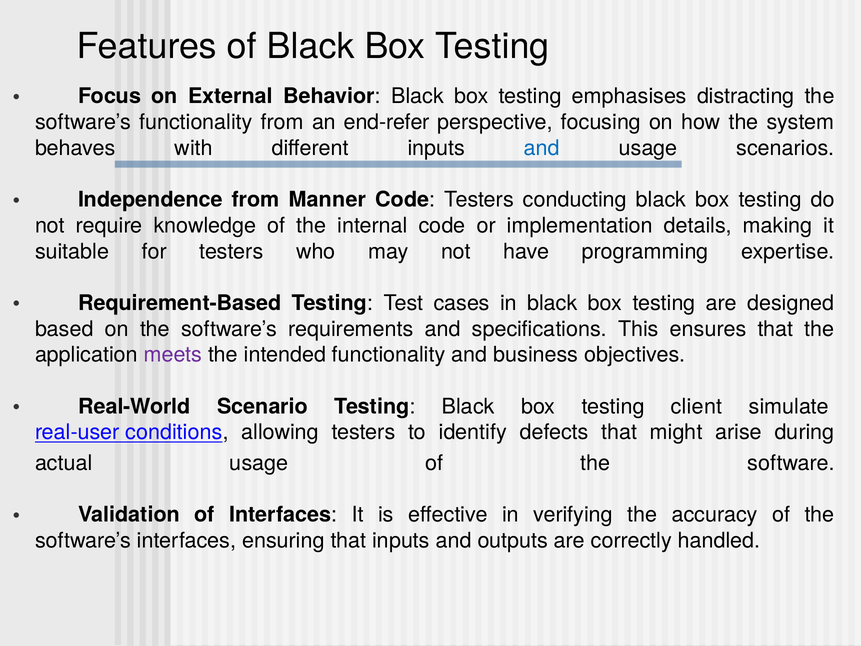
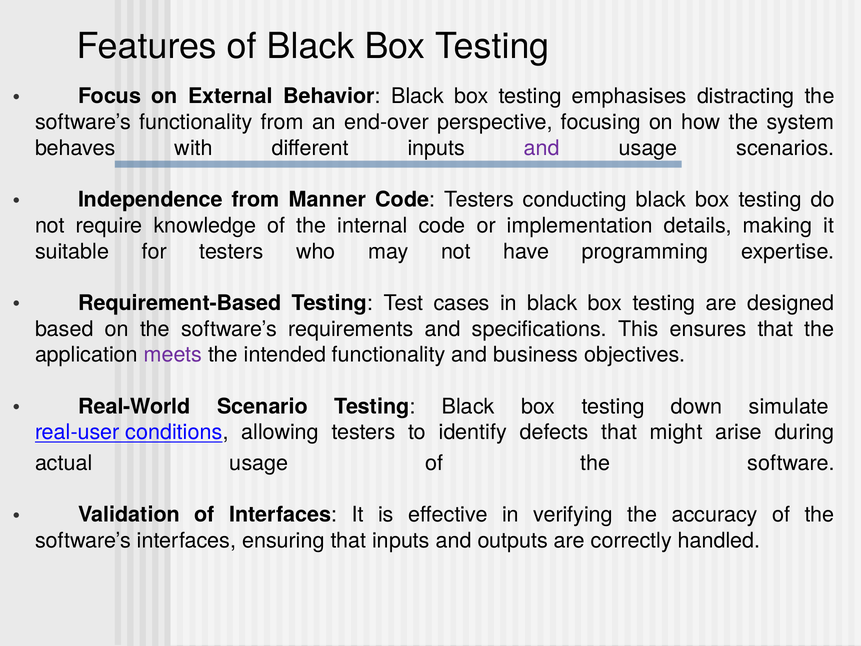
end-refer: end-refer -> end-over
and at (542, 148) colour: blue -> purple
client: client -> down
